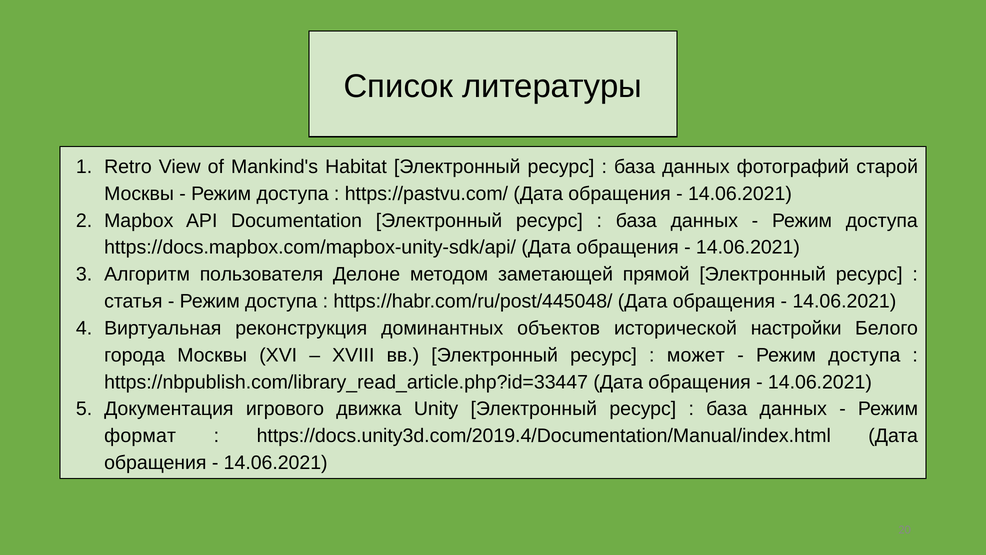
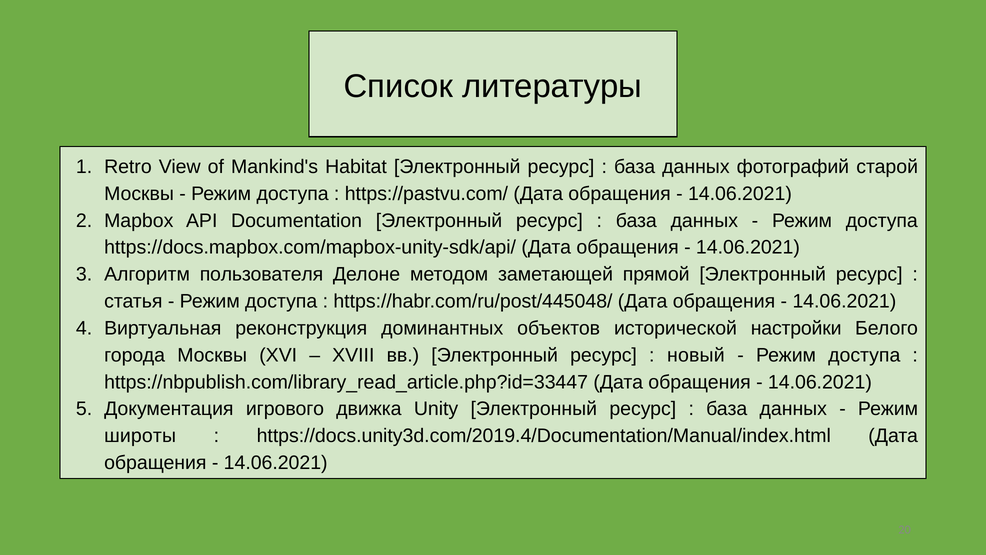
может: может -> новый
формат: формат -> широты
